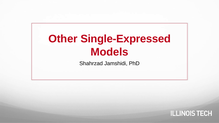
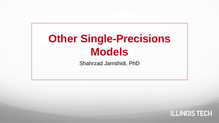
Single-Expressed: Single-Expressed -> Single-Precisions
